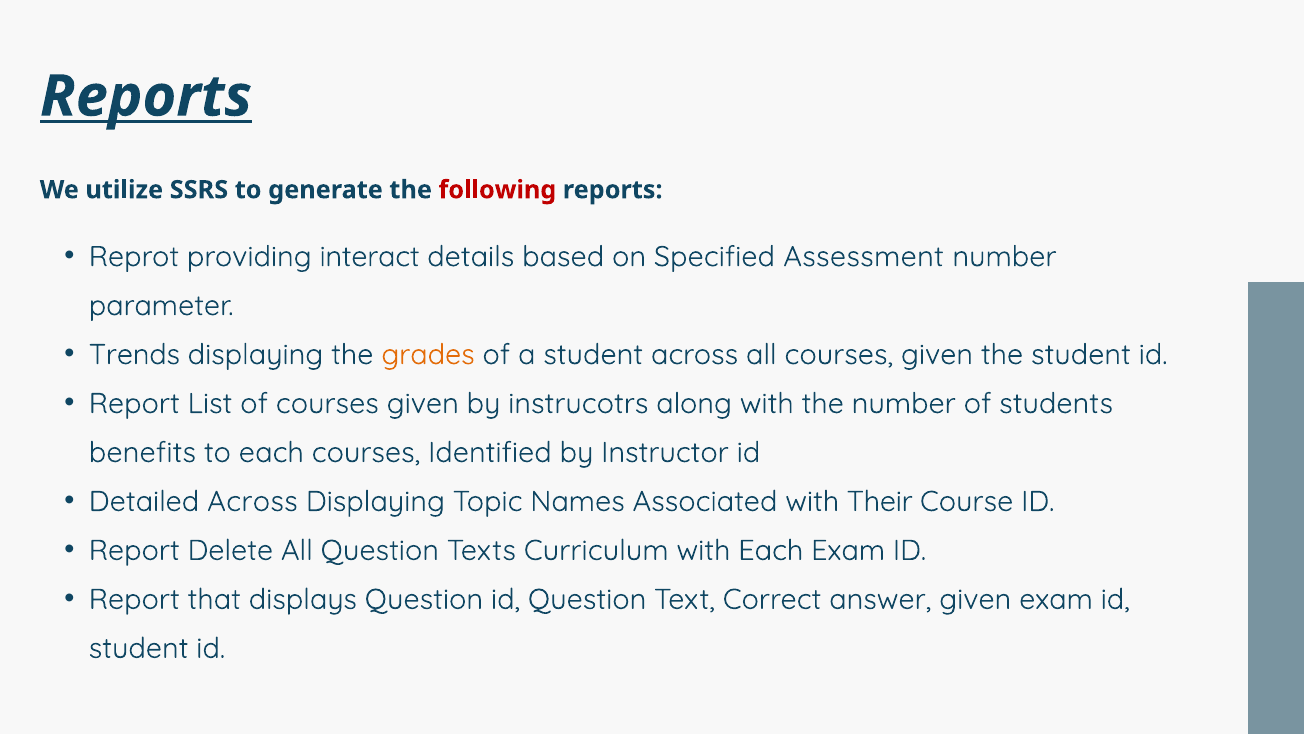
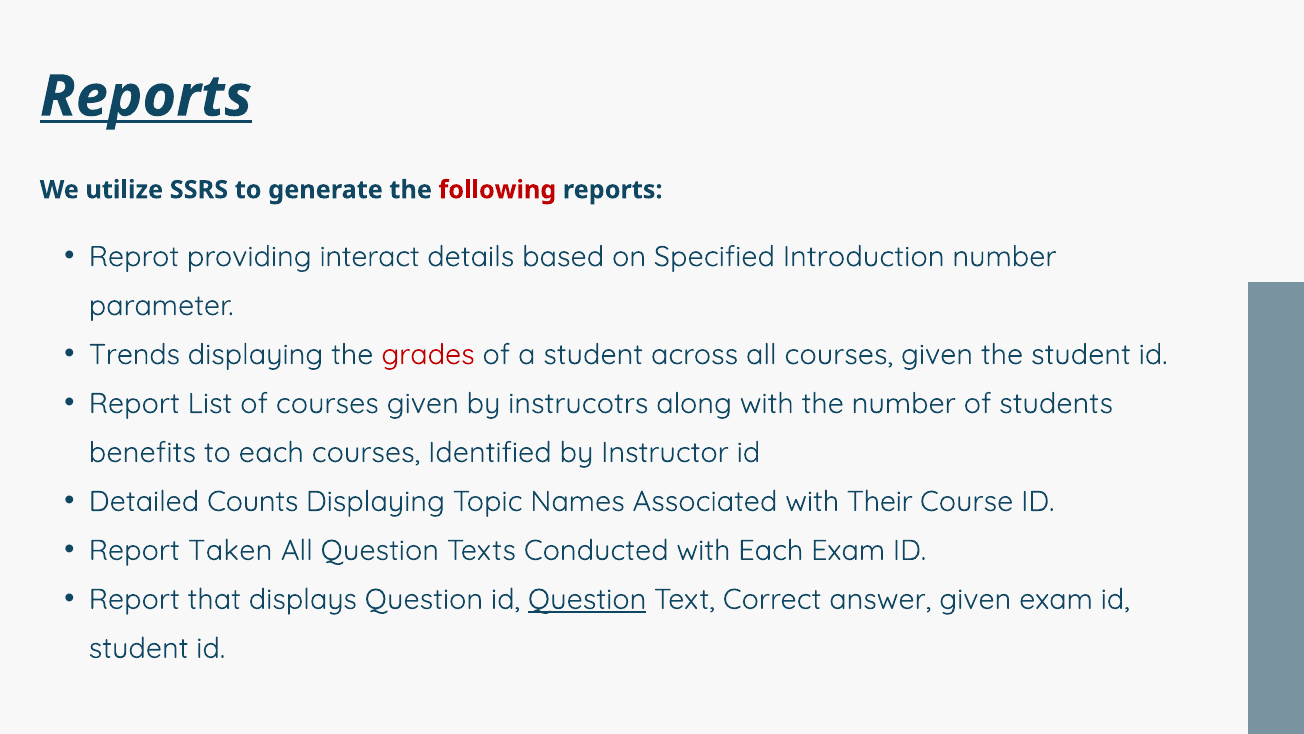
Assessment: Assessment -> Introduction
grades colour: orange -> red
Detailed Across: Across -> Counts
Delete: Delete -> Taken
Curriculum: Curriculum -> Conducted
Question at (587, 599) underline: none -> present
